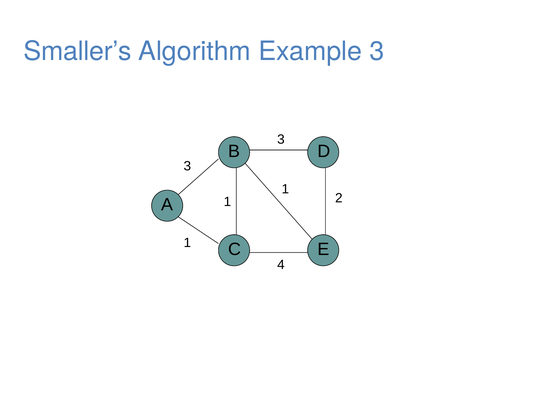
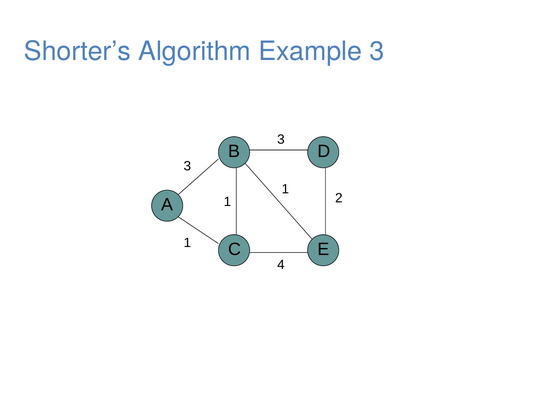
Smaller’s: Smaller’s -> Shorter’s
